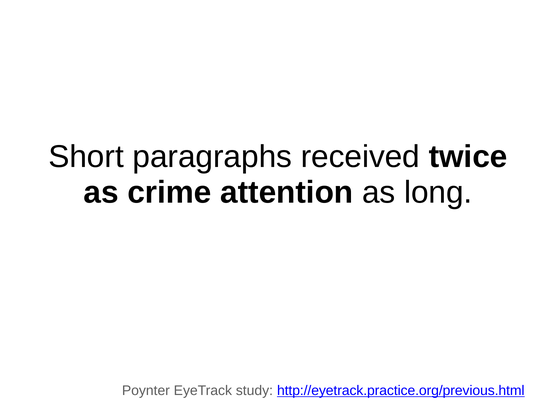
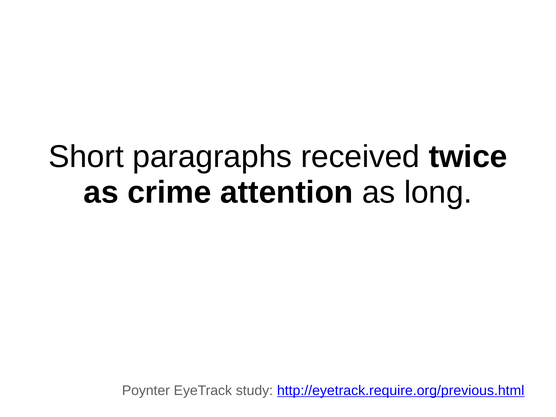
http://eyetrack.practice.org/previous.html: http://eyetrack.practice.org/previous.html -> http://eyetrack.require.org/previous.html
